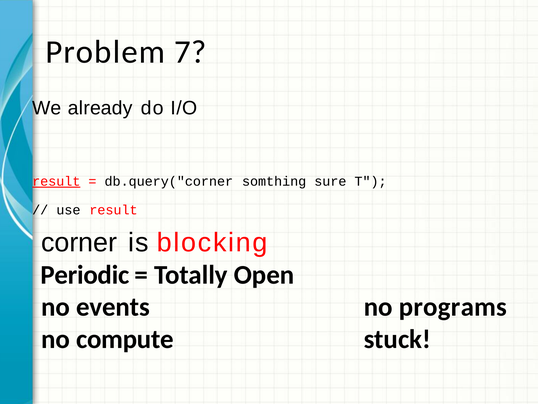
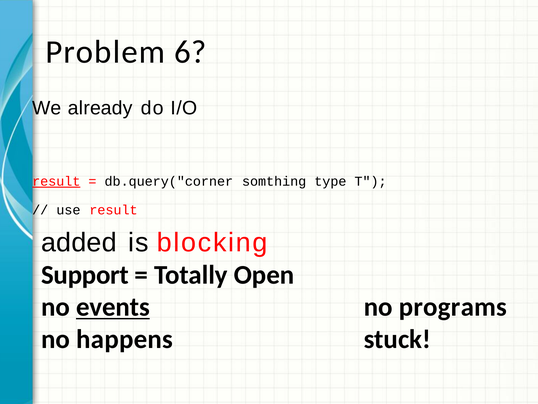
7: 7 -> 6
sure: sure -> type
corner: corner -> added
Periodic: Periodic -> Support
events underline: none -> present
compute: compute -> happens
